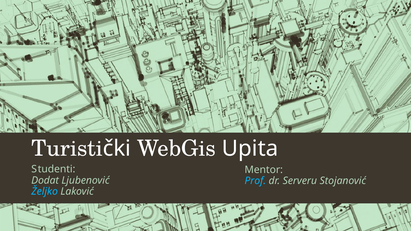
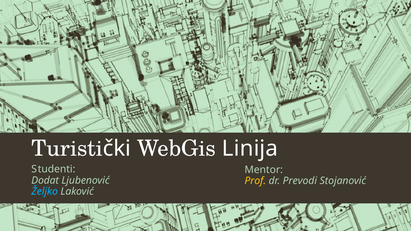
Upita: Upita -> Linija
Prof colour: light blue -> yellow
Serveru: Serveru -> Prevodi
